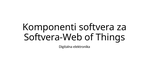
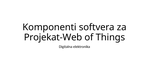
Softvera-Web: Softvera-Web -> Projekat-Web
